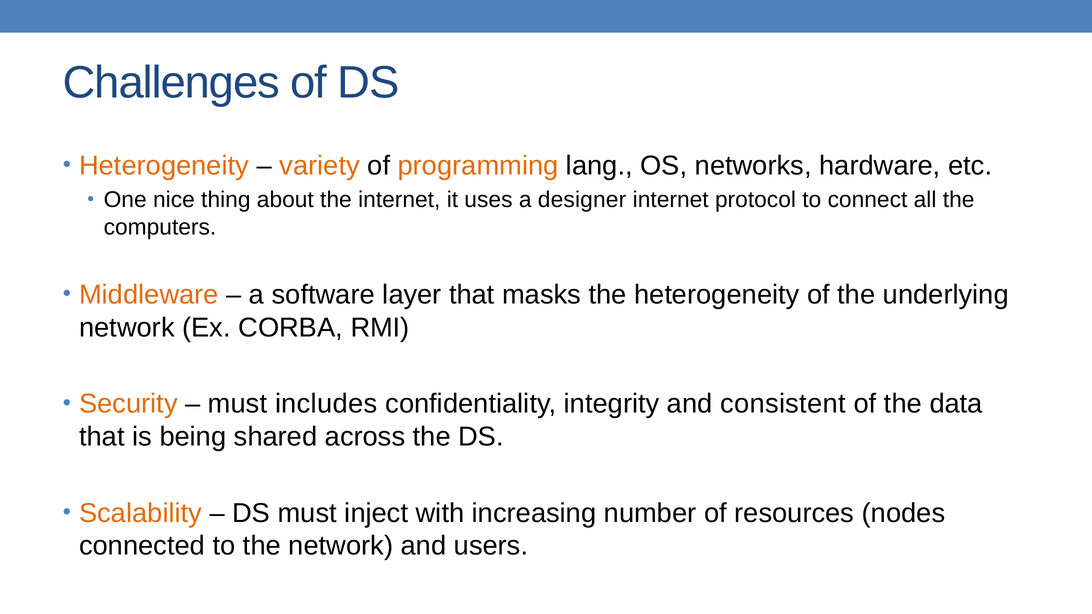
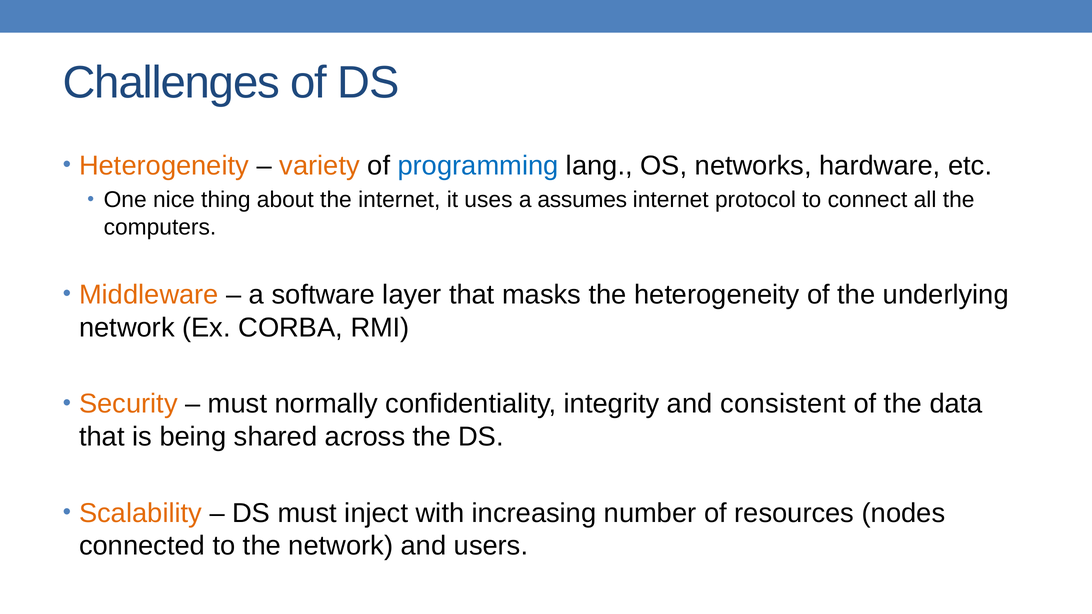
programming colour: orange -> blue
designer: designer -> assumes
includes: includes -> normally
